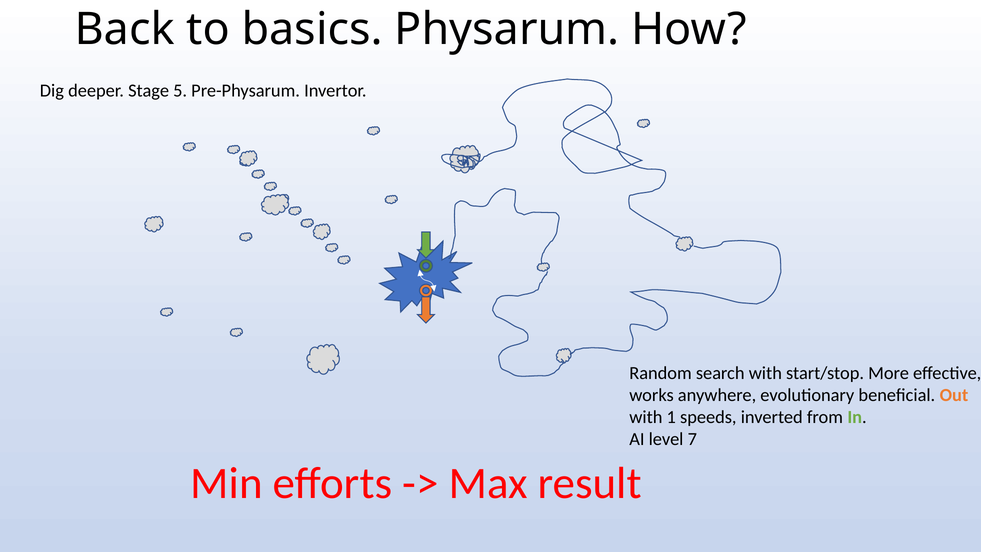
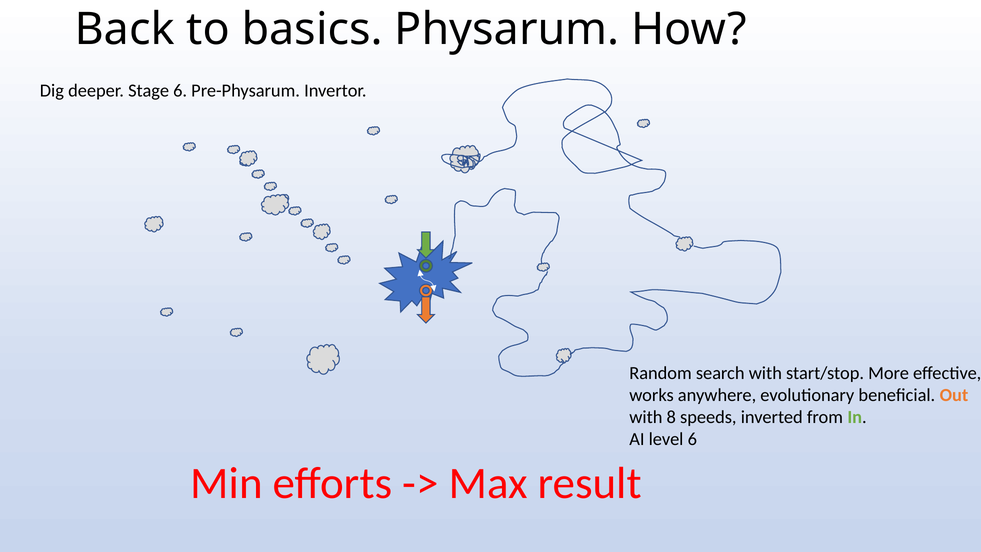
Stage 5: 5 -> 6
1: 1 -> 8
level 7: 7 -> 6
